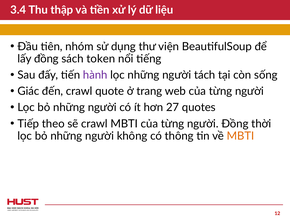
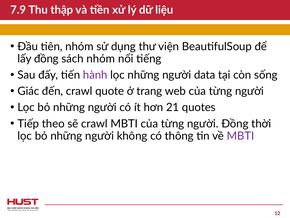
3.4: 3.4 -> 7.9
sách token: token -> nhóm
tách: tách -> data
27: 27 -> 21
MBTI at (240, 136) colour: orange -> purple
